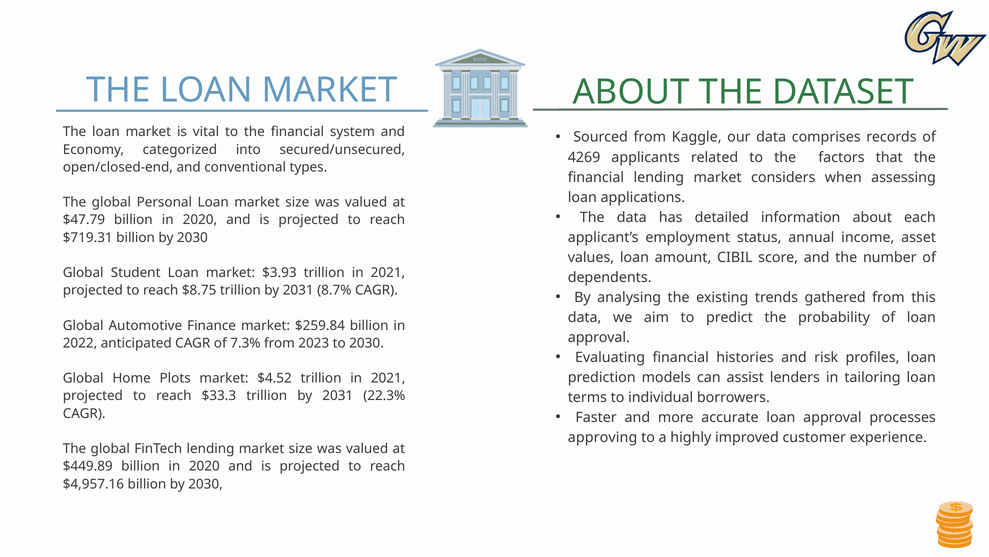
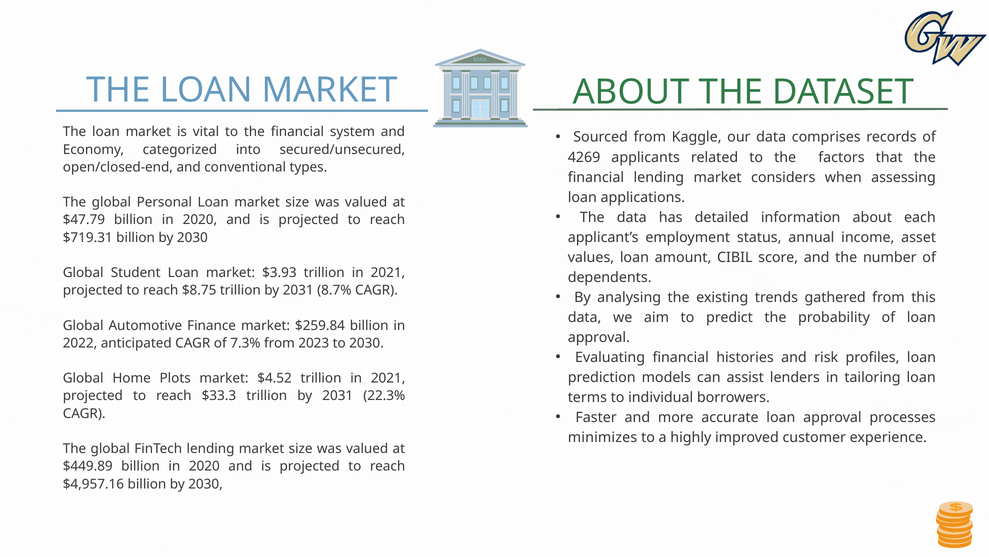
approving: approving -> minimizes
